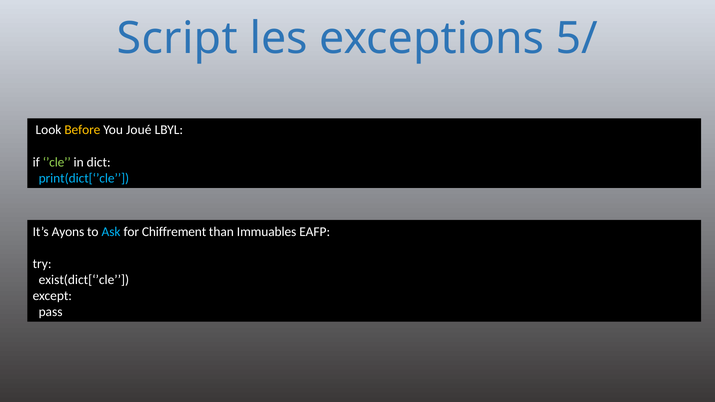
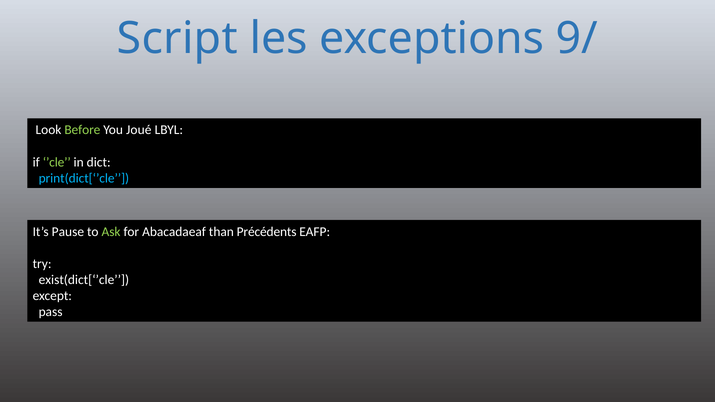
5/: 5/ -> 9/
Before colour: yellow -> light green
Ayons: Ayons -> Pause
Ask colour: light blue -> light green
Chiffrement: Chiffrement -> Abacadaeaf
Immuables: Immuables -> Précédents
